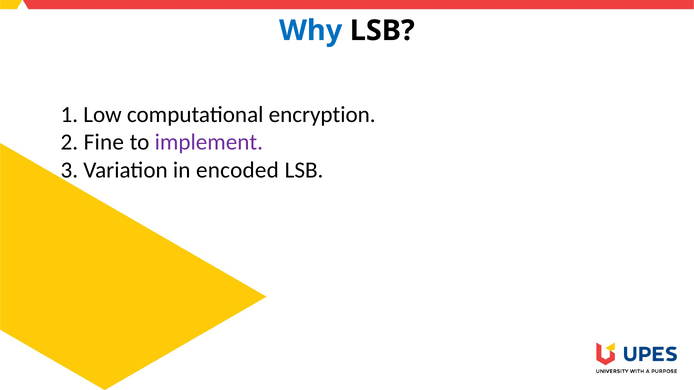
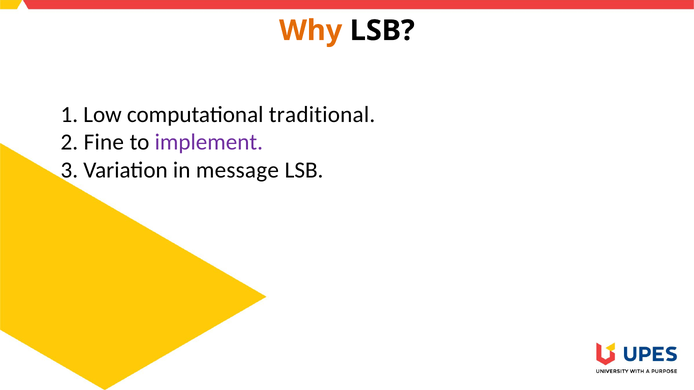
Why colour: blue -> orange
encryption: encryption -> traditional
encoded: encoded -> message
